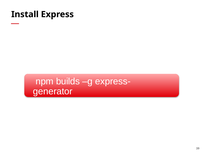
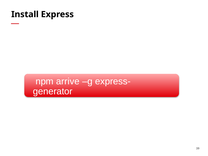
builds: builds -> arrive
